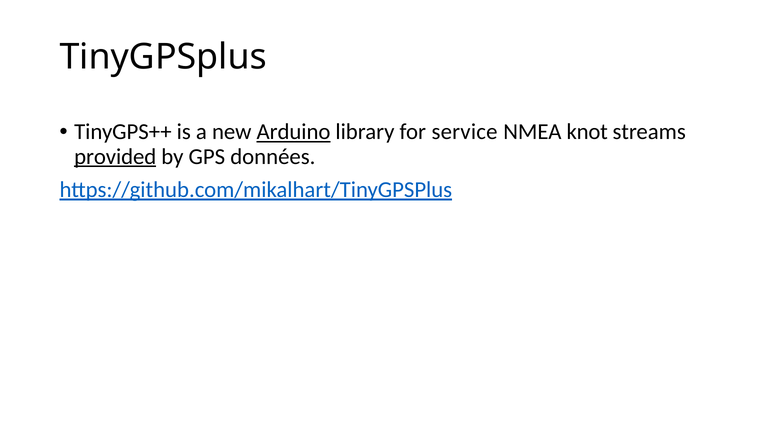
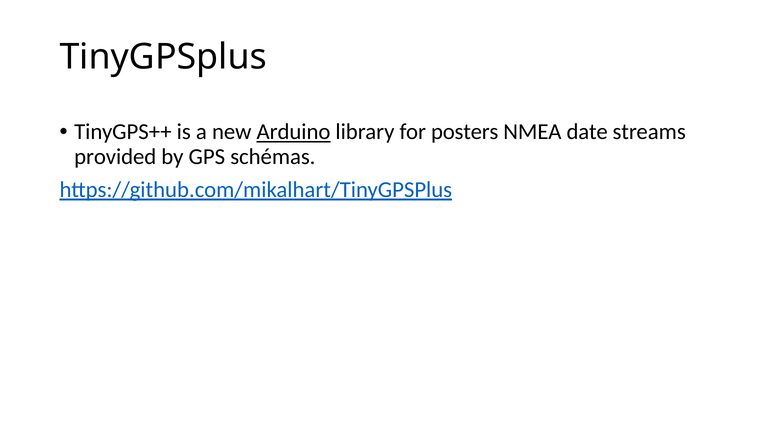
service: service -> posters
knot: knot -> date
provided underline: present -> none
données: données -> schémas
